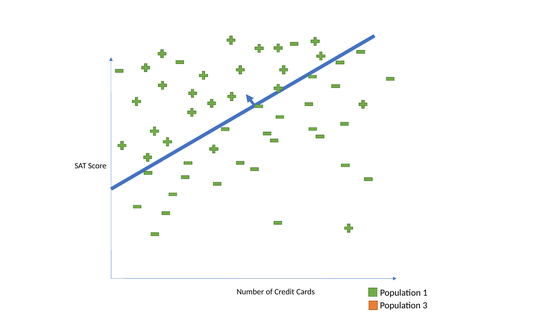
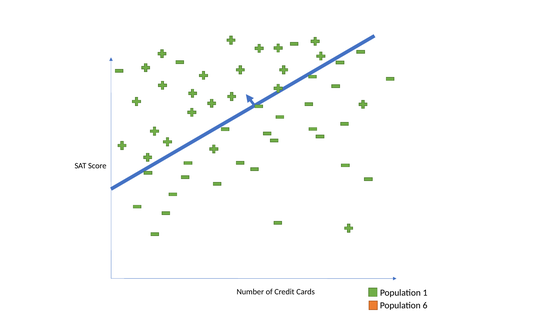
3: 3 -> 6
